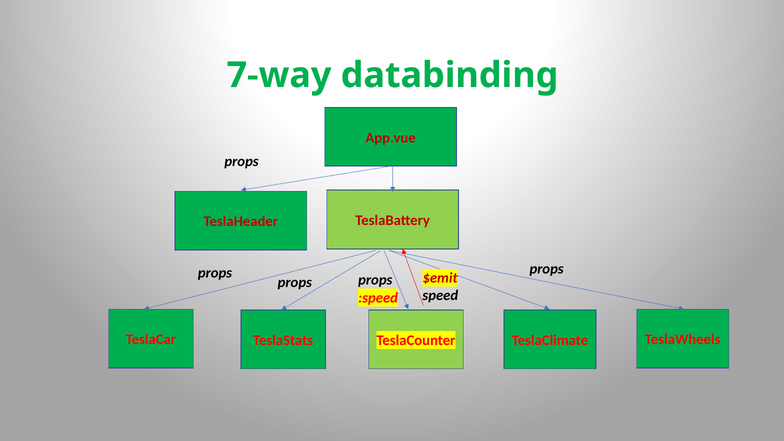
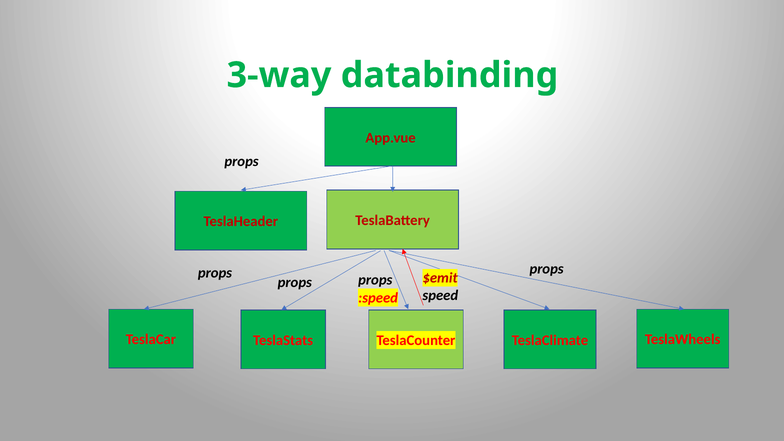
7-way: 7-way -> 3-way
